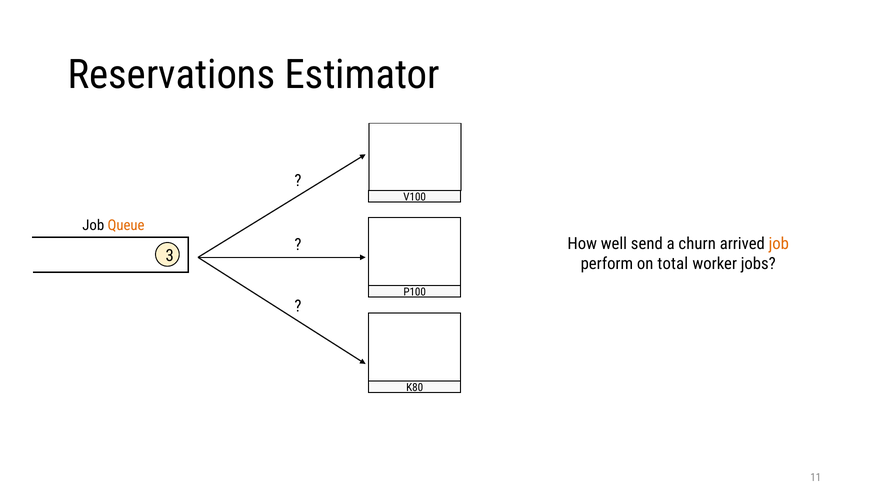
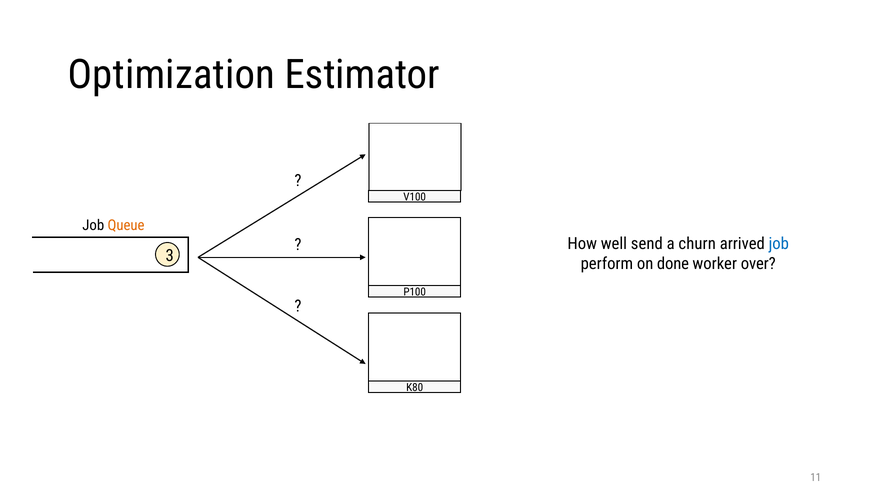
Reservations: Reservations -> Optimization
job at (779, 244) colour: orange -> blue
total: total -> done
jobs: jobs -> over
